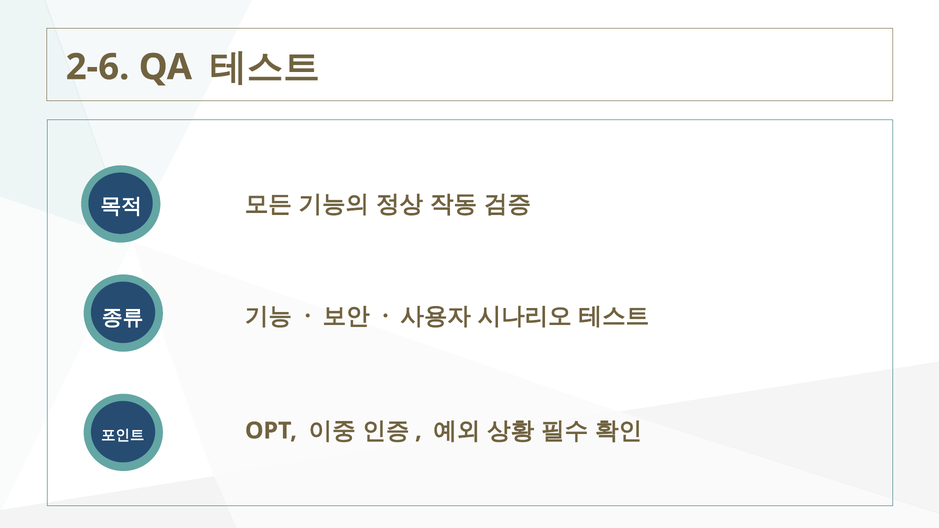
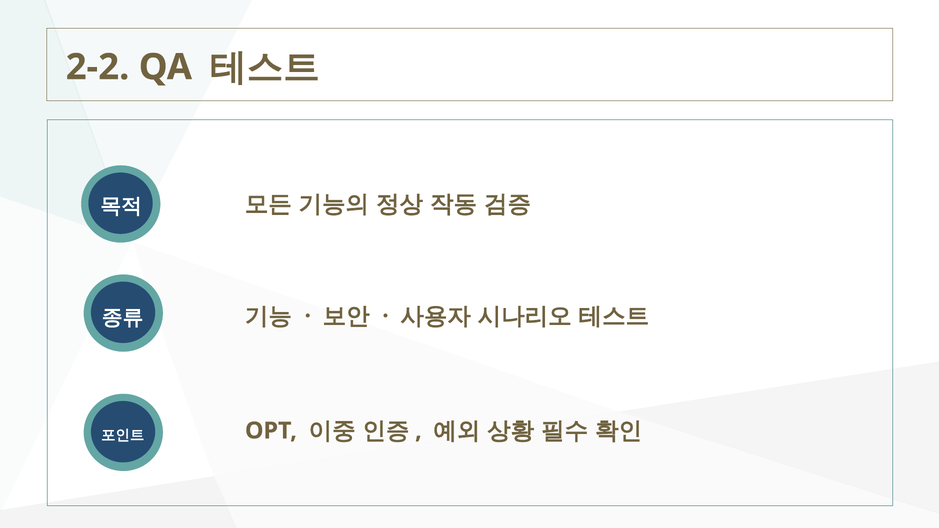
2-6: 2-6 -> 2-2
